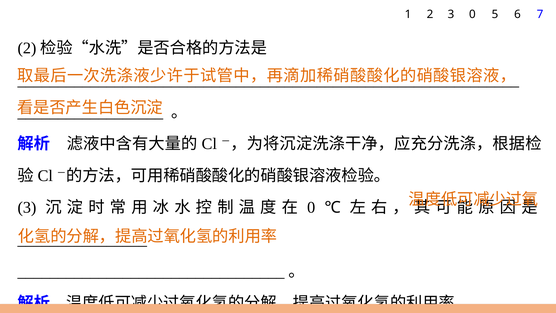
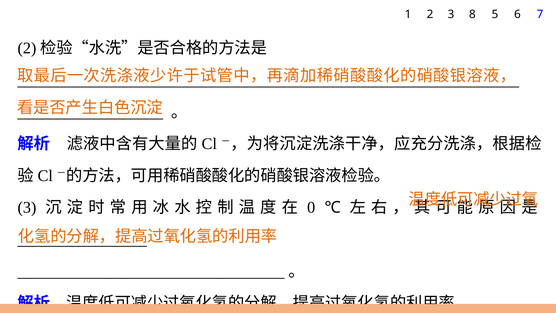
3 0: 0 -> 8
